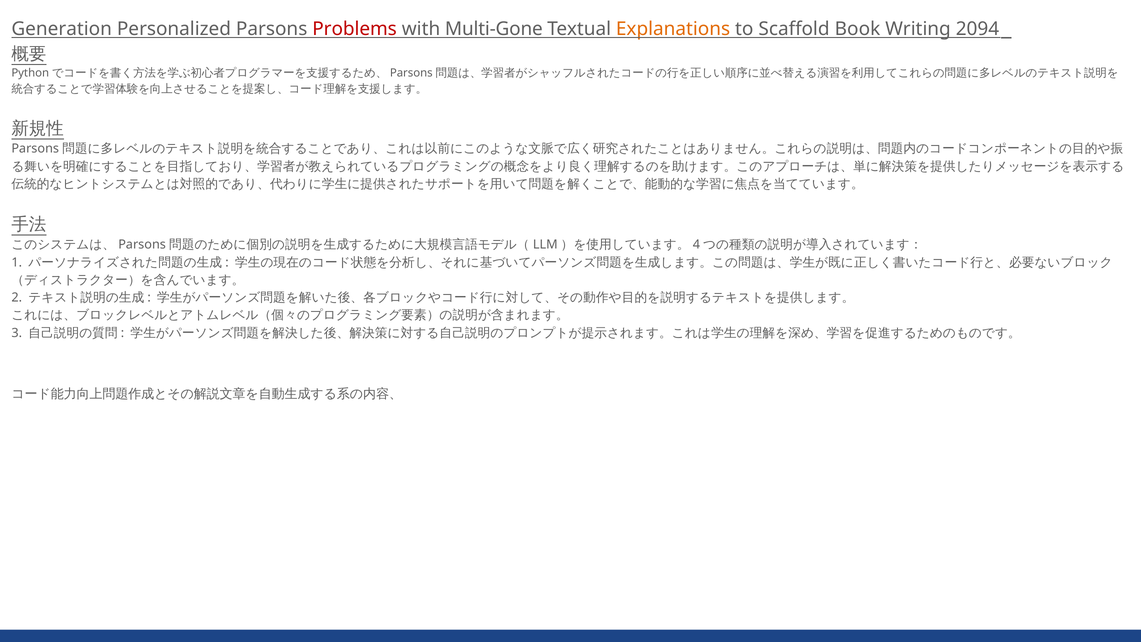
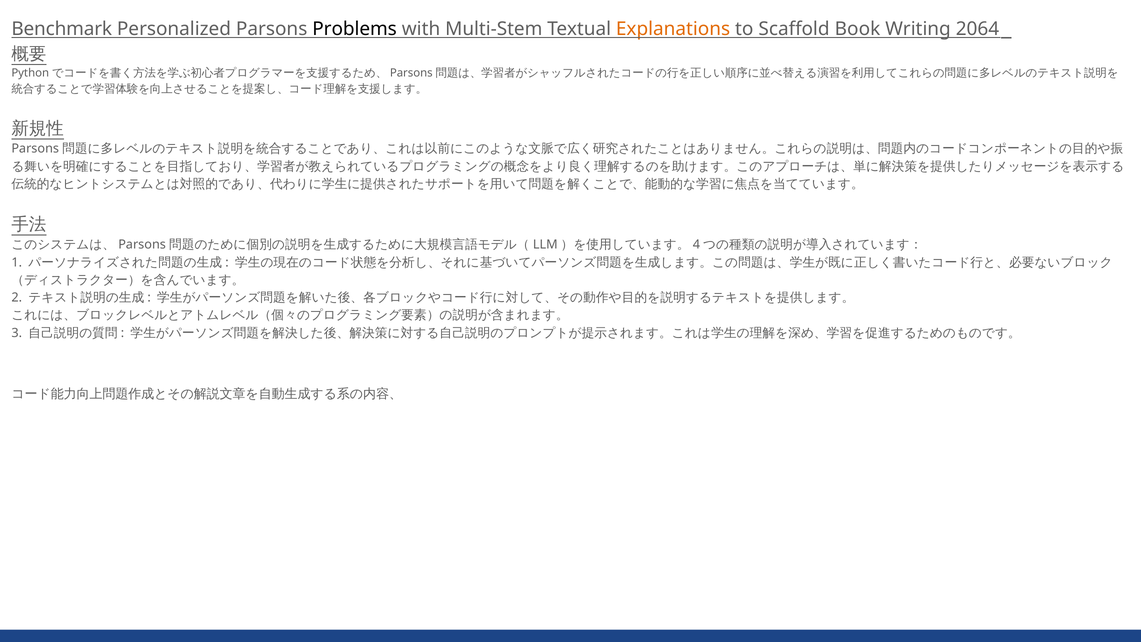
Generation: Generation -> Benchmark
Problems colour: red -> black
Multi-Gone: Multi-Gone -> Multi-Stem
2094: 2094 -> 2064
